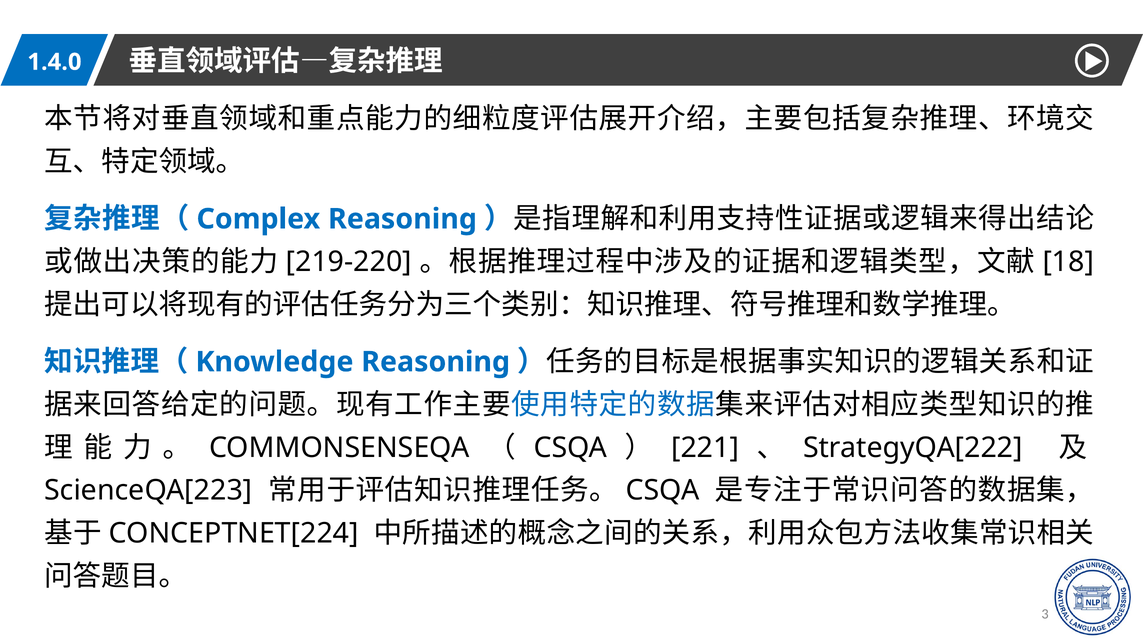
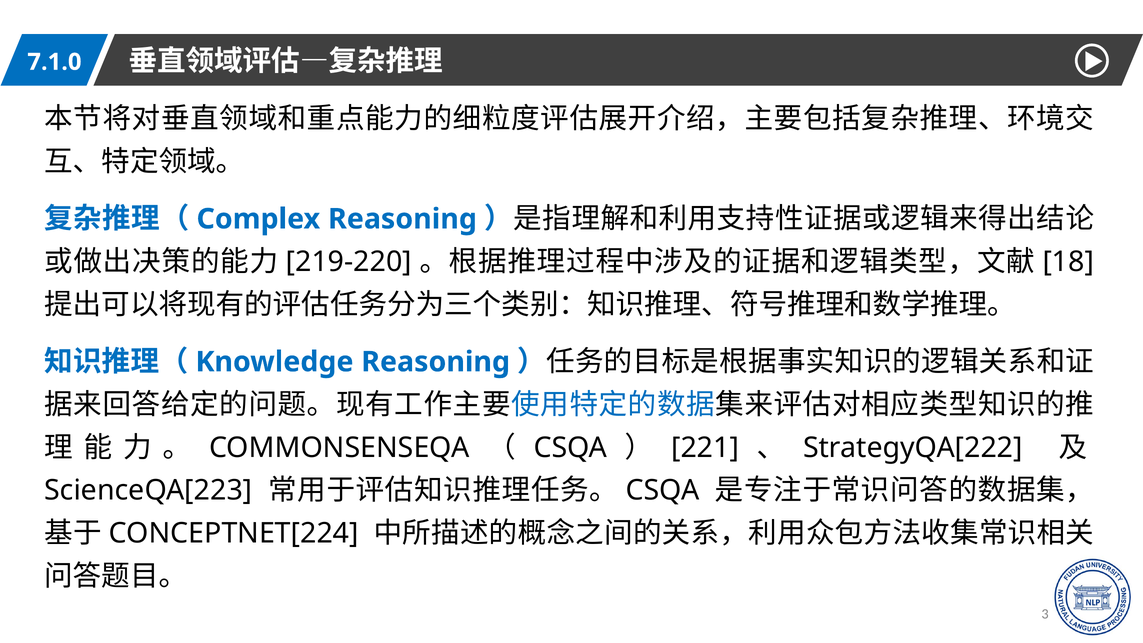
1.4.0: 1.4.0 -> 7.1.0
